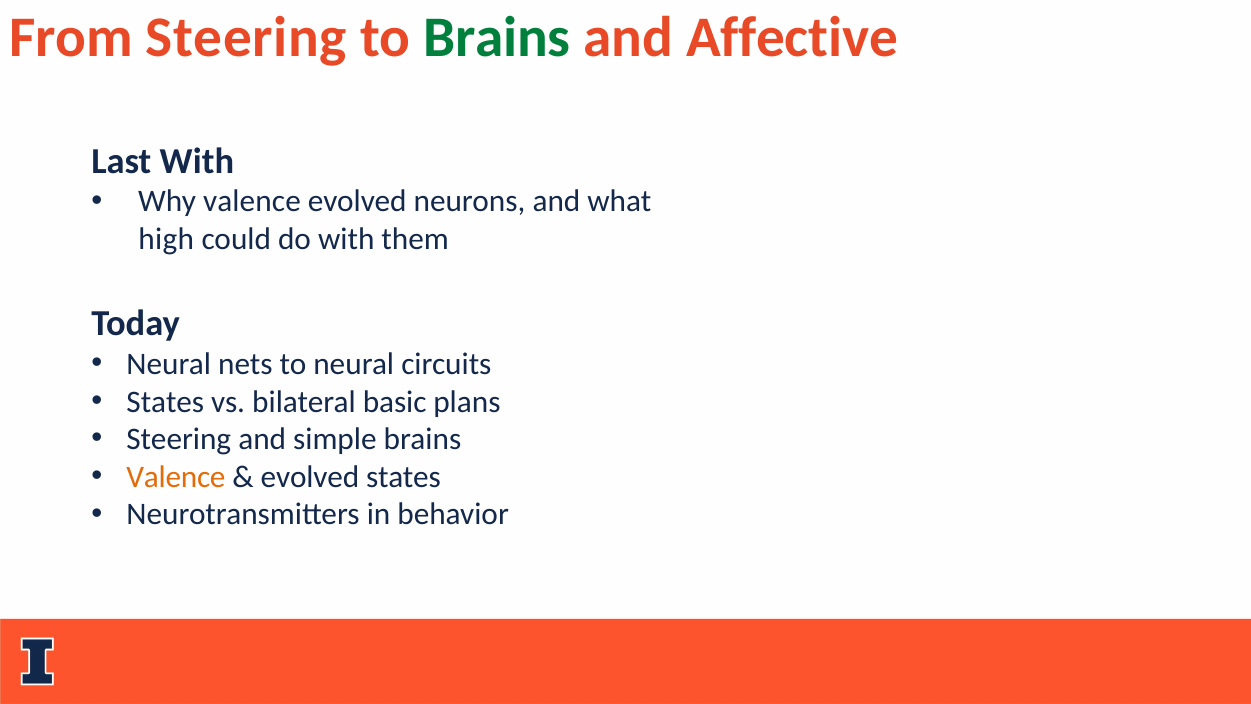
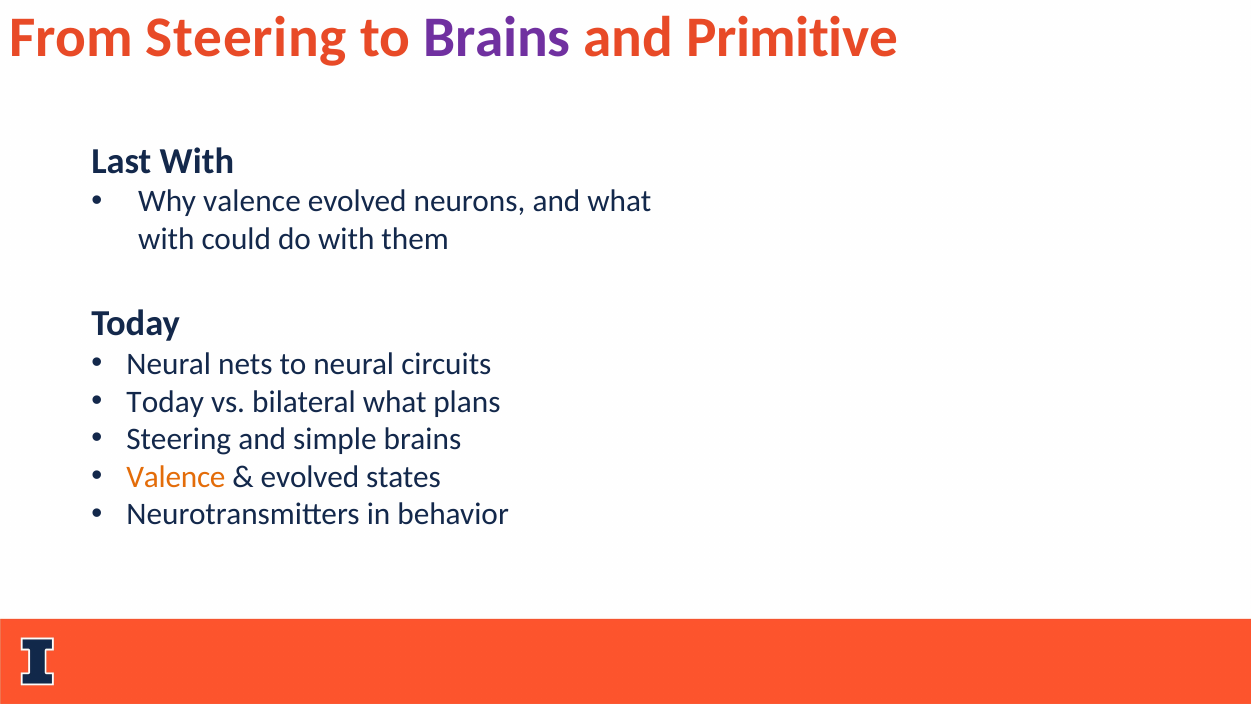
Brains at (497, 37) colour: green -> purple
Affective: Affective -> Primitive
high at (166, 239): high -> with
States at (165, 402): States -> Today
bilateral basic: basic -> what
